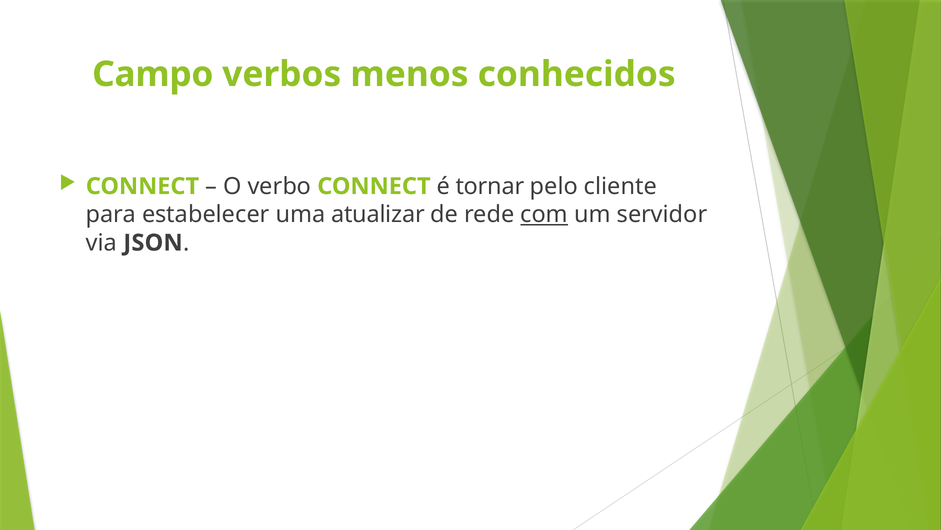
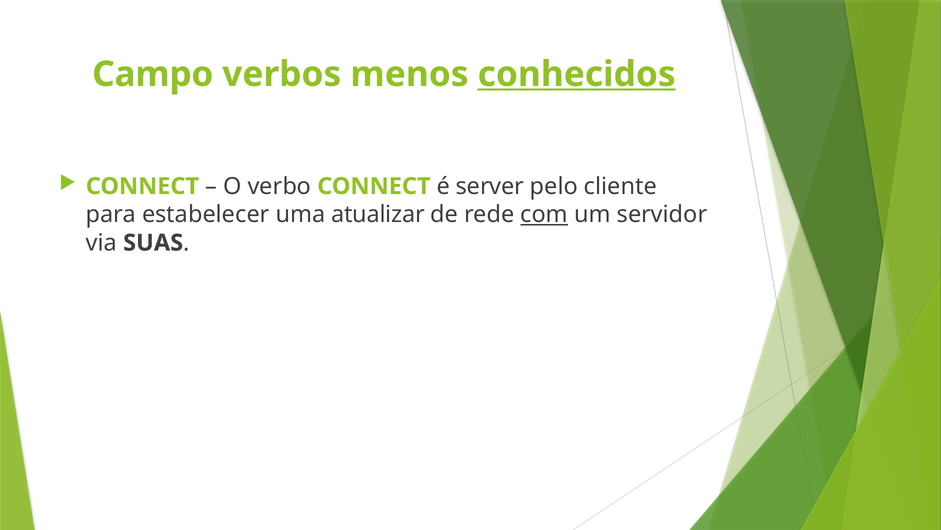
conhecidos underline: none -> present
tornar: tornar -> server
JSON: JSON -> SUAS
